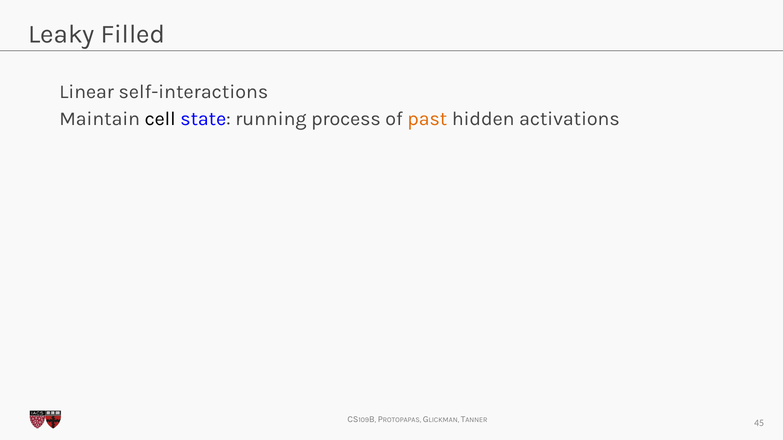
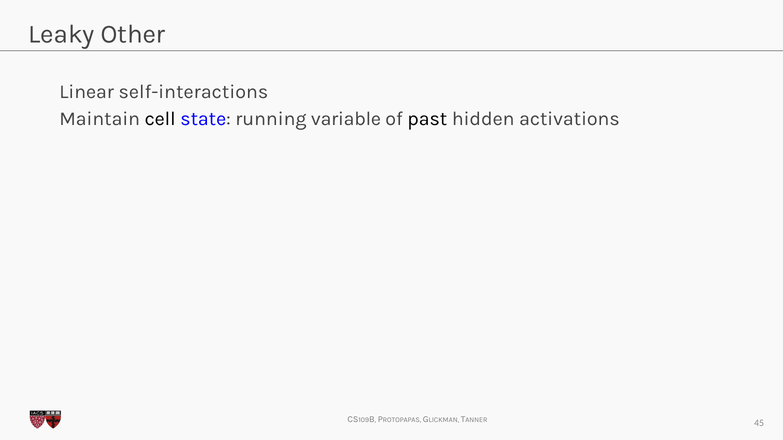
Filled: Filled -> Other
process: process -> variable
past colour: orange -> black
